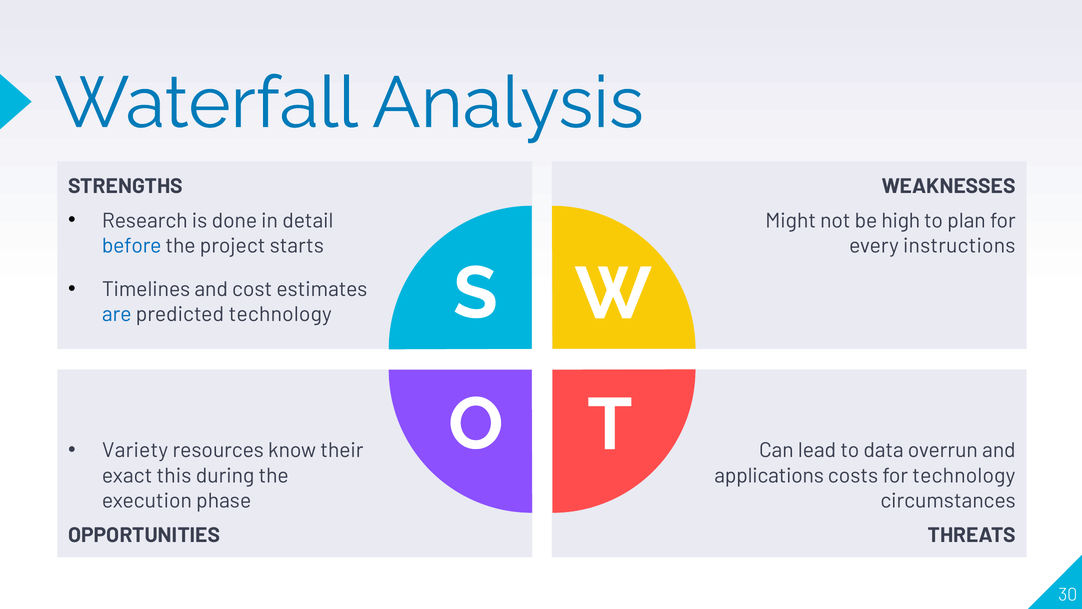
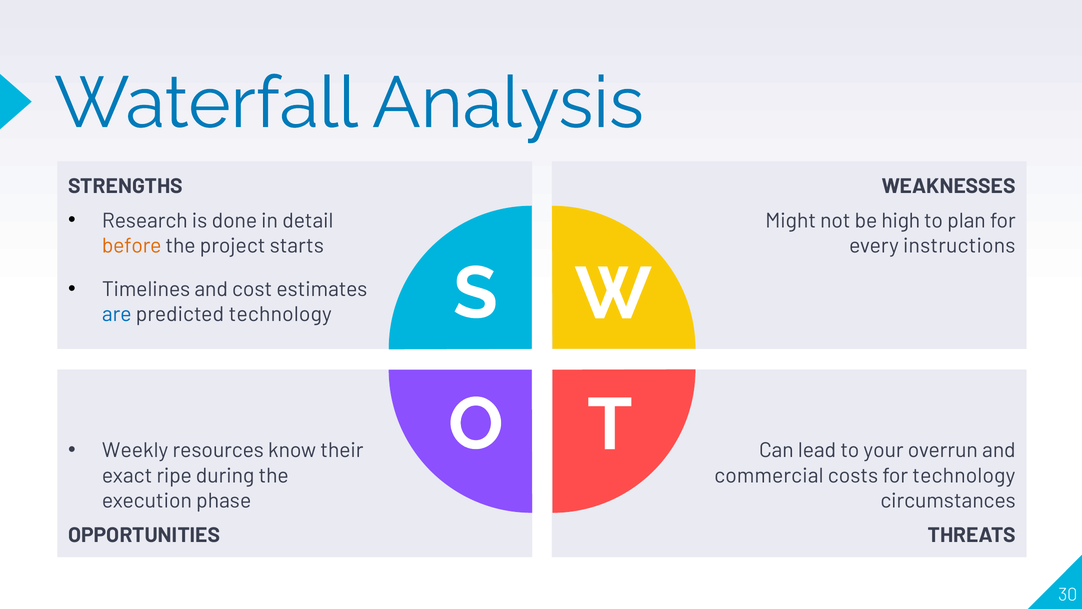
before colour: blue -> orange
Variety: Variety -> Weekly
data: data -> your
this: this -> ripe
applications: applications -> commercial
